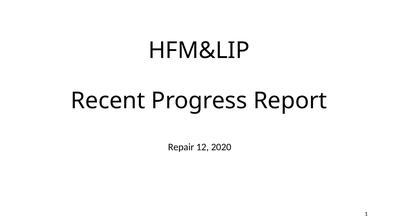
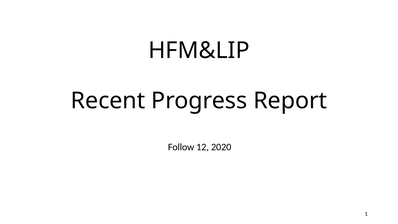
Repair: Repair -> Follow
